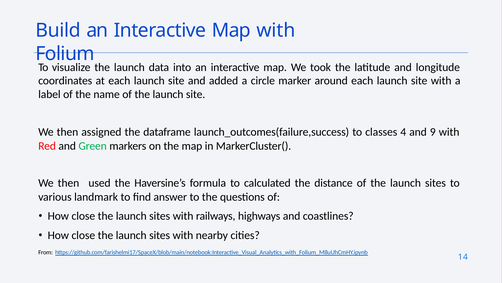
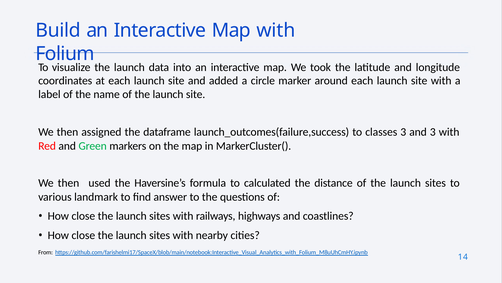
classes 4: 4 -> 3
and 9: 9 -> 3
